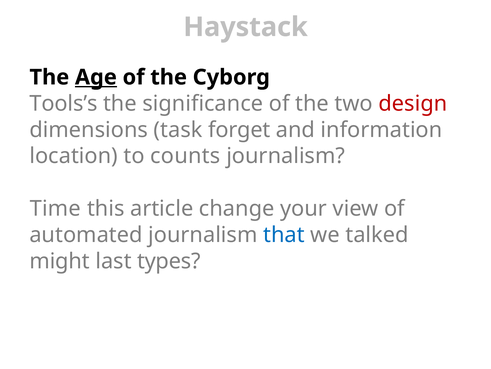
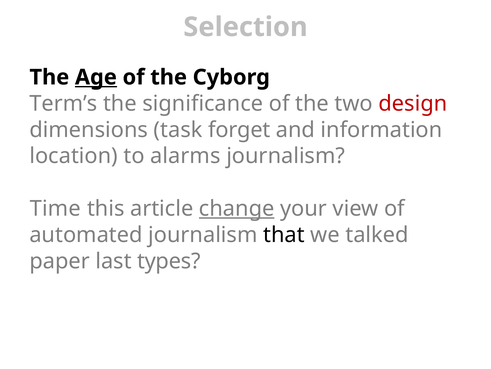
Haystack: Haystack -> Selection
Tools’s: Tools’s -> Term’s
counts: counts -> alarms
change underline: none -> present
that colour: blue -> black
might: might -> paper
